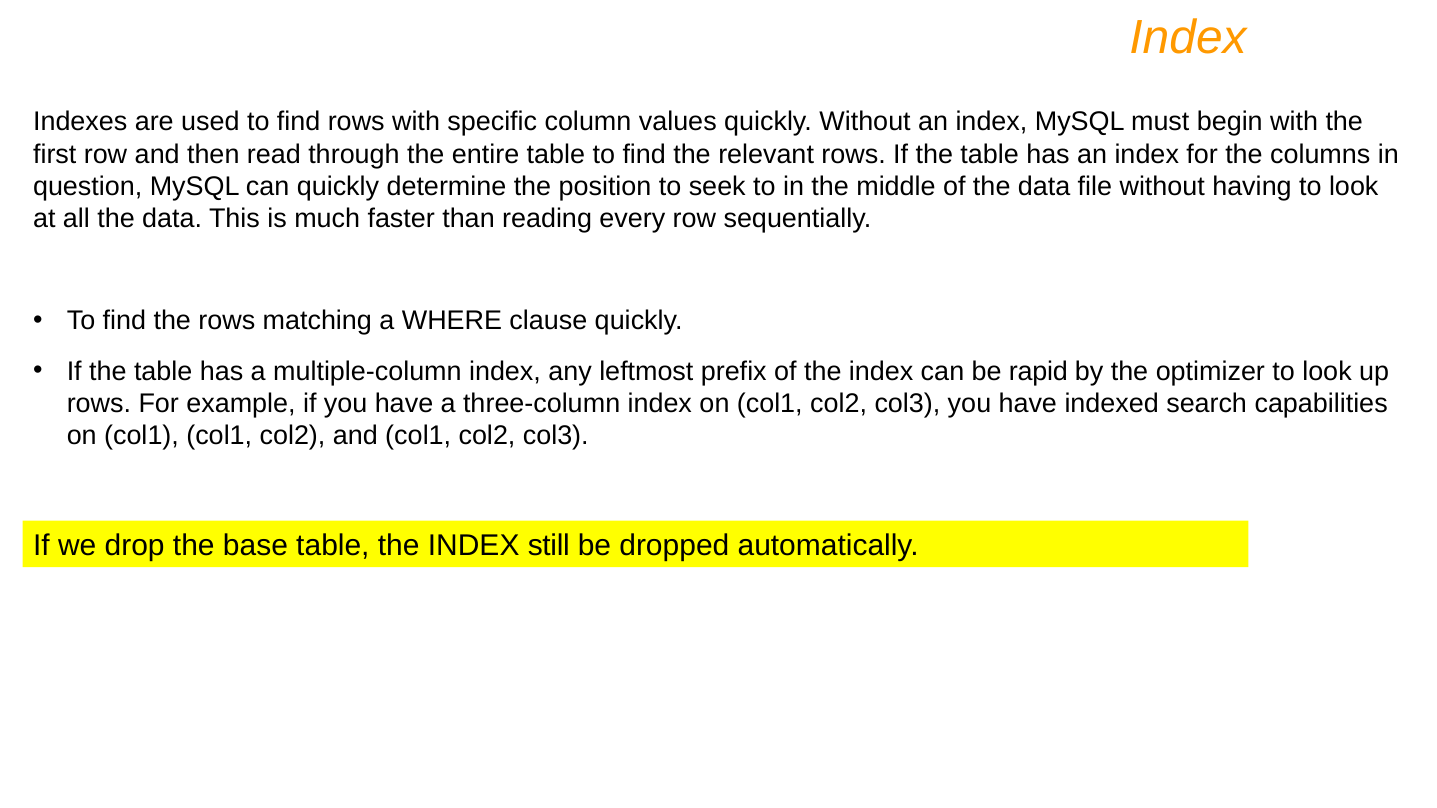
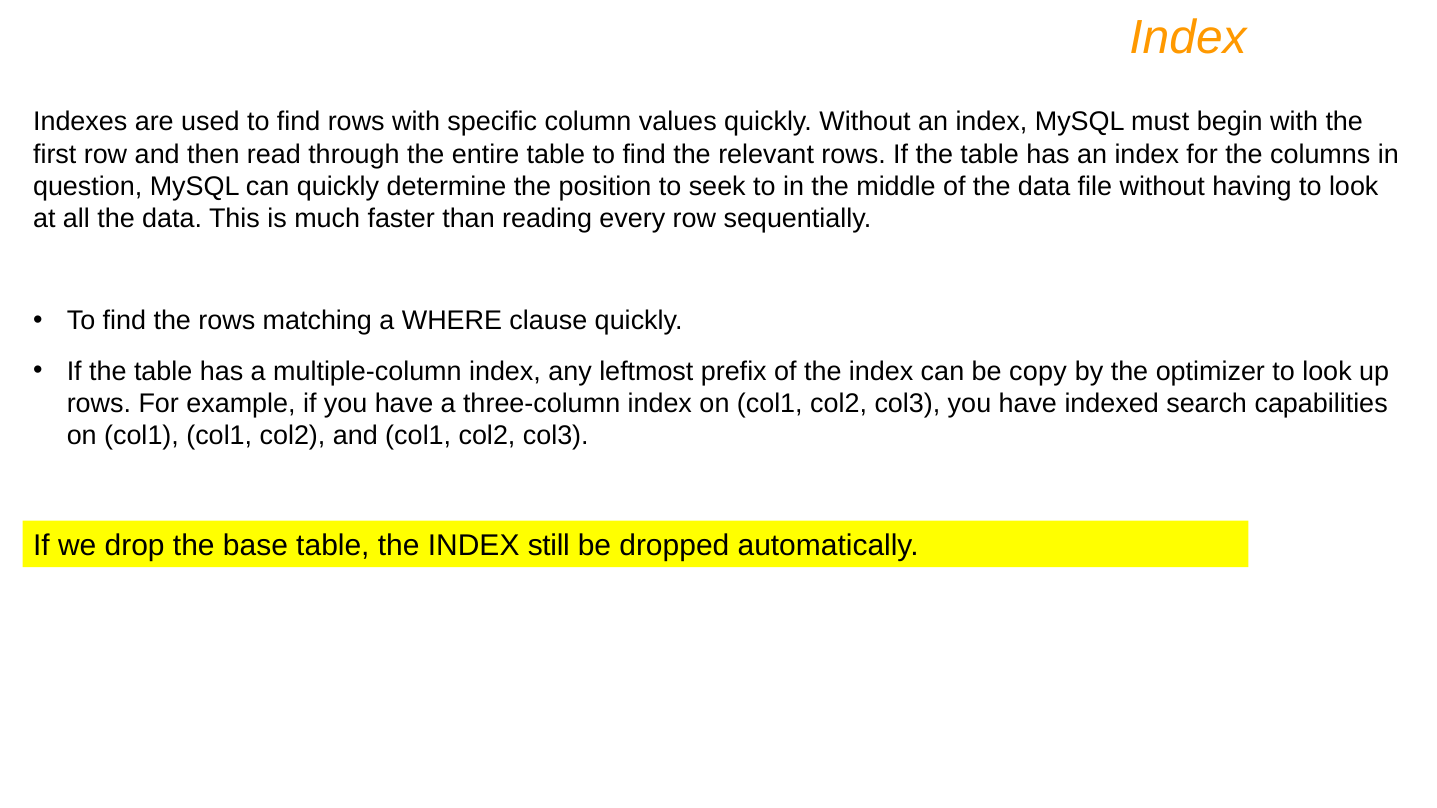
rapid: rapid -> copy
